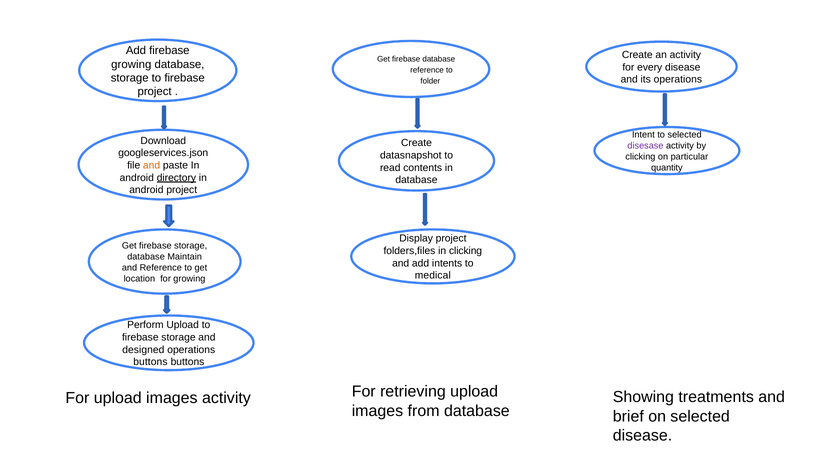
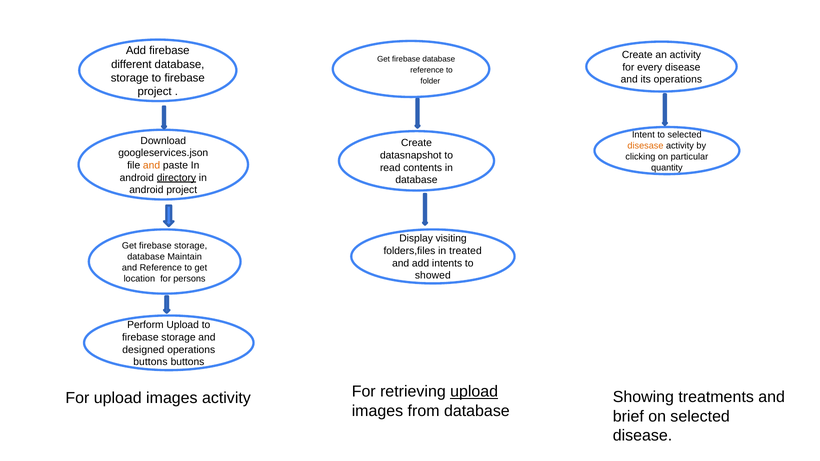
growing at (131, 64): growing -> different
disesase colour: purple -> orange
Display project: project -> visiting
in clicking: clicking -> treated
medical: medical -> showed
for growing: growing -> persons
upload at (474, 392) underline: none -> present
